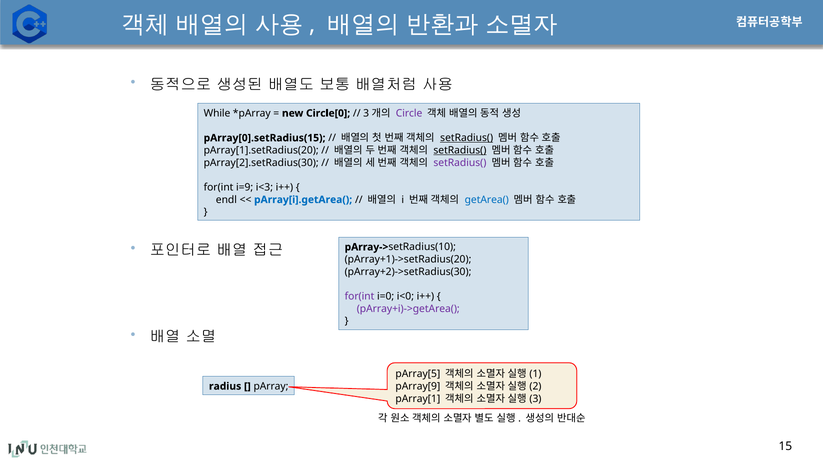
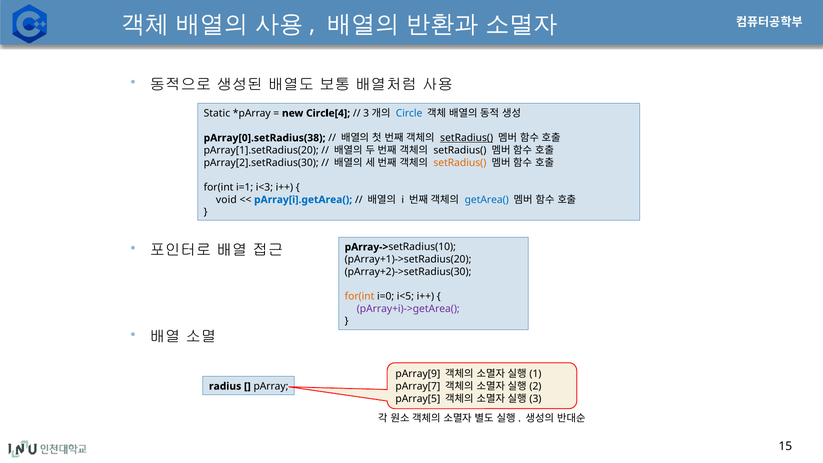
While: While -> Static
Circle[0: Circle[0 -> Circle[4
Circle colour: purple -> blue
pArray[0].setRadius(15: pArray[0].setRadius(15 -> pArray[0].setRadius(38
setRadius( at (460, 150) underline: present -> none
setRadius( at (460, 163) colour: purple -> orange
i=9: i=9 -> i=1
endl: endl -> void
for(int at (360, 296) colour: purple -> orange
i<0: i<0 -> i<5
pArray[5: pArray[5 -> pArray[9
pArray[9: pArray[9 -> pArray[7
pArray[1: pArray[1 -> pArray[5
